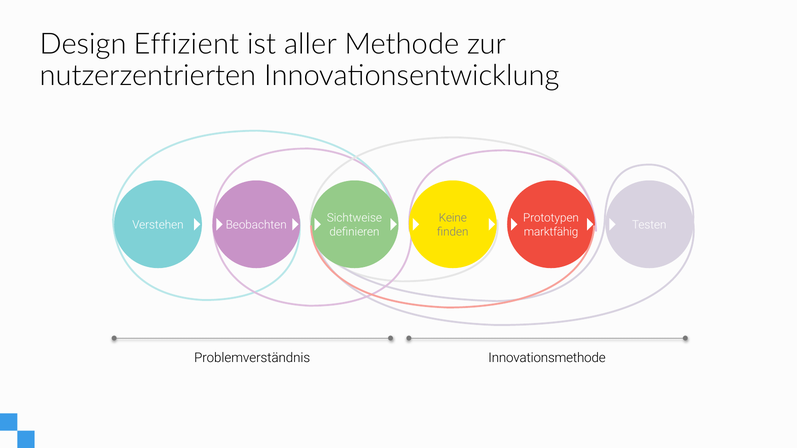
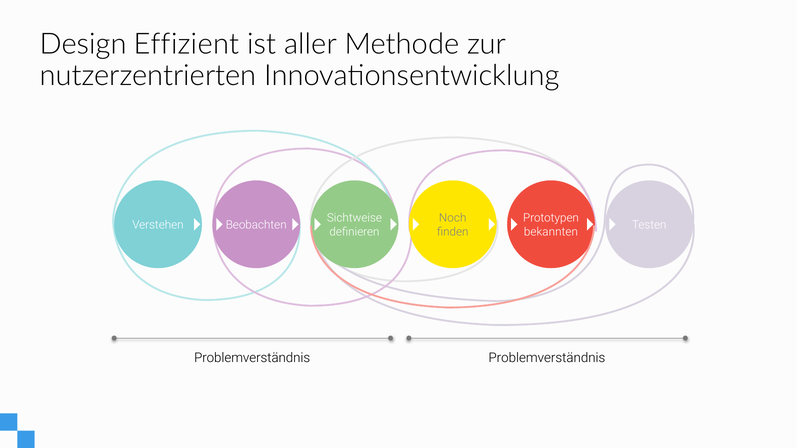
Keine: Keine -> Noch
marktfähig: marktfähig -> bekannten
Problemverständnis Innovationsmethode: Innovationsmethode -> Problemverständnis
